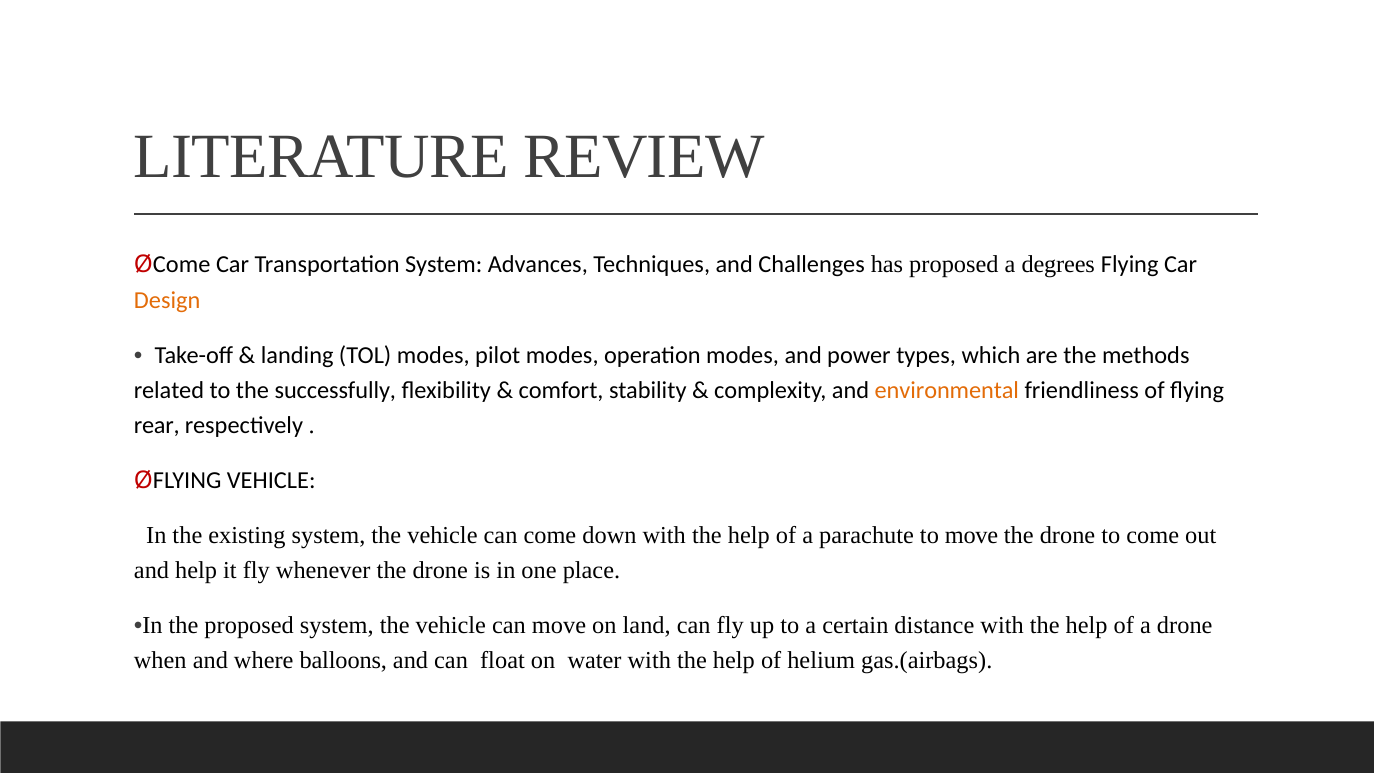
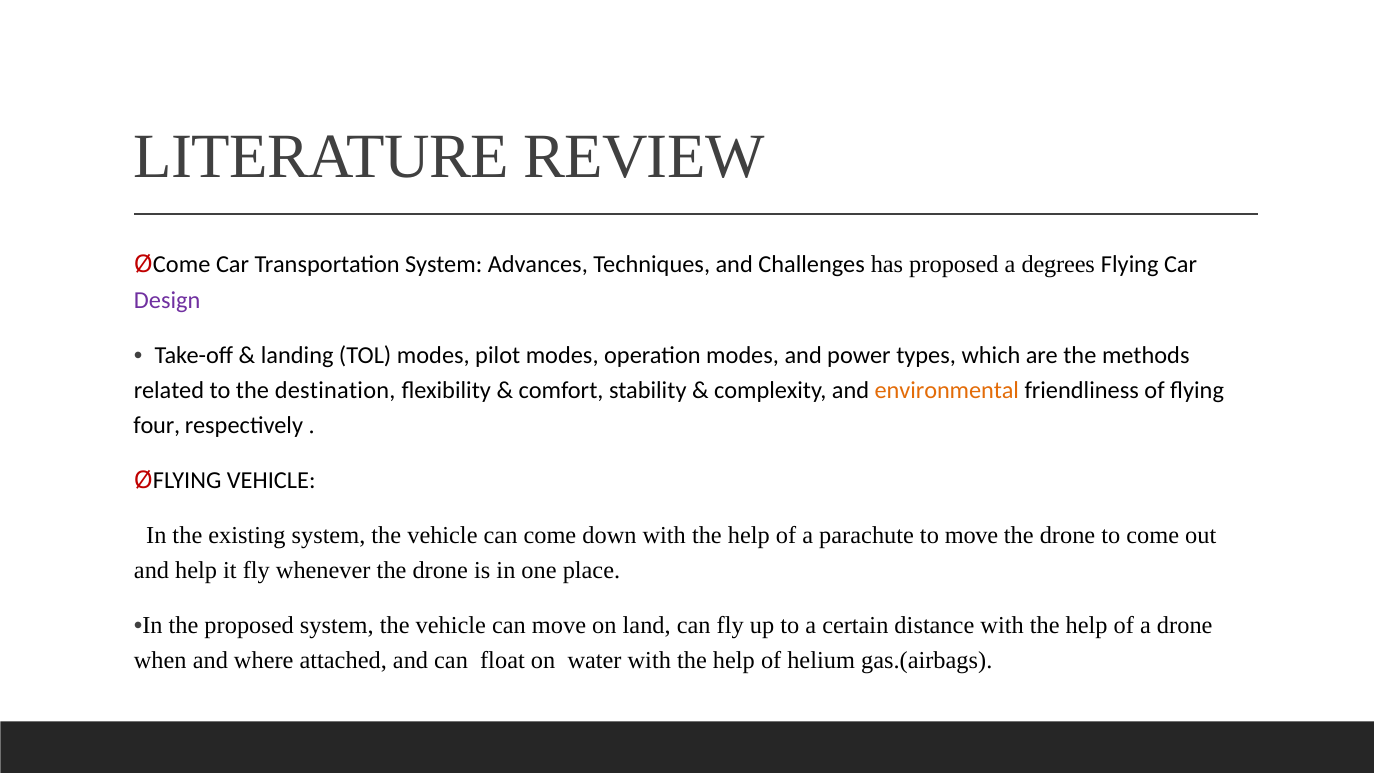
Design colour: orange -> purple
successfully: successfully -> destination
rear: rear -> four
balloons: balloons -> attached
